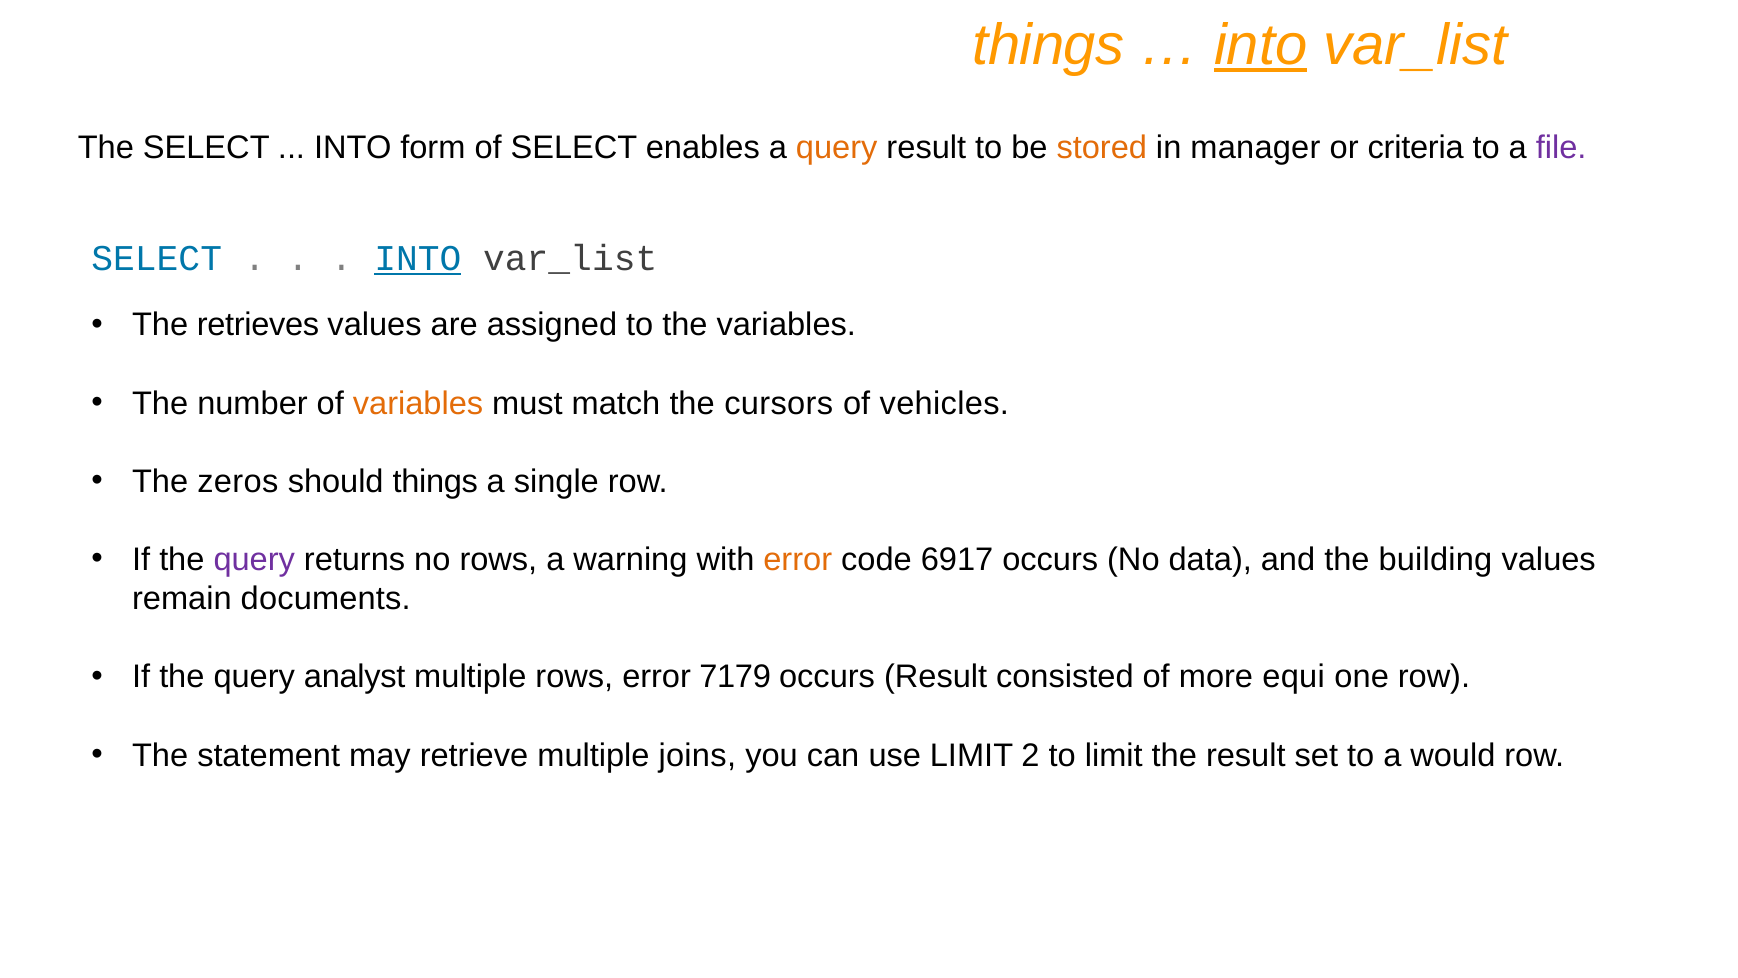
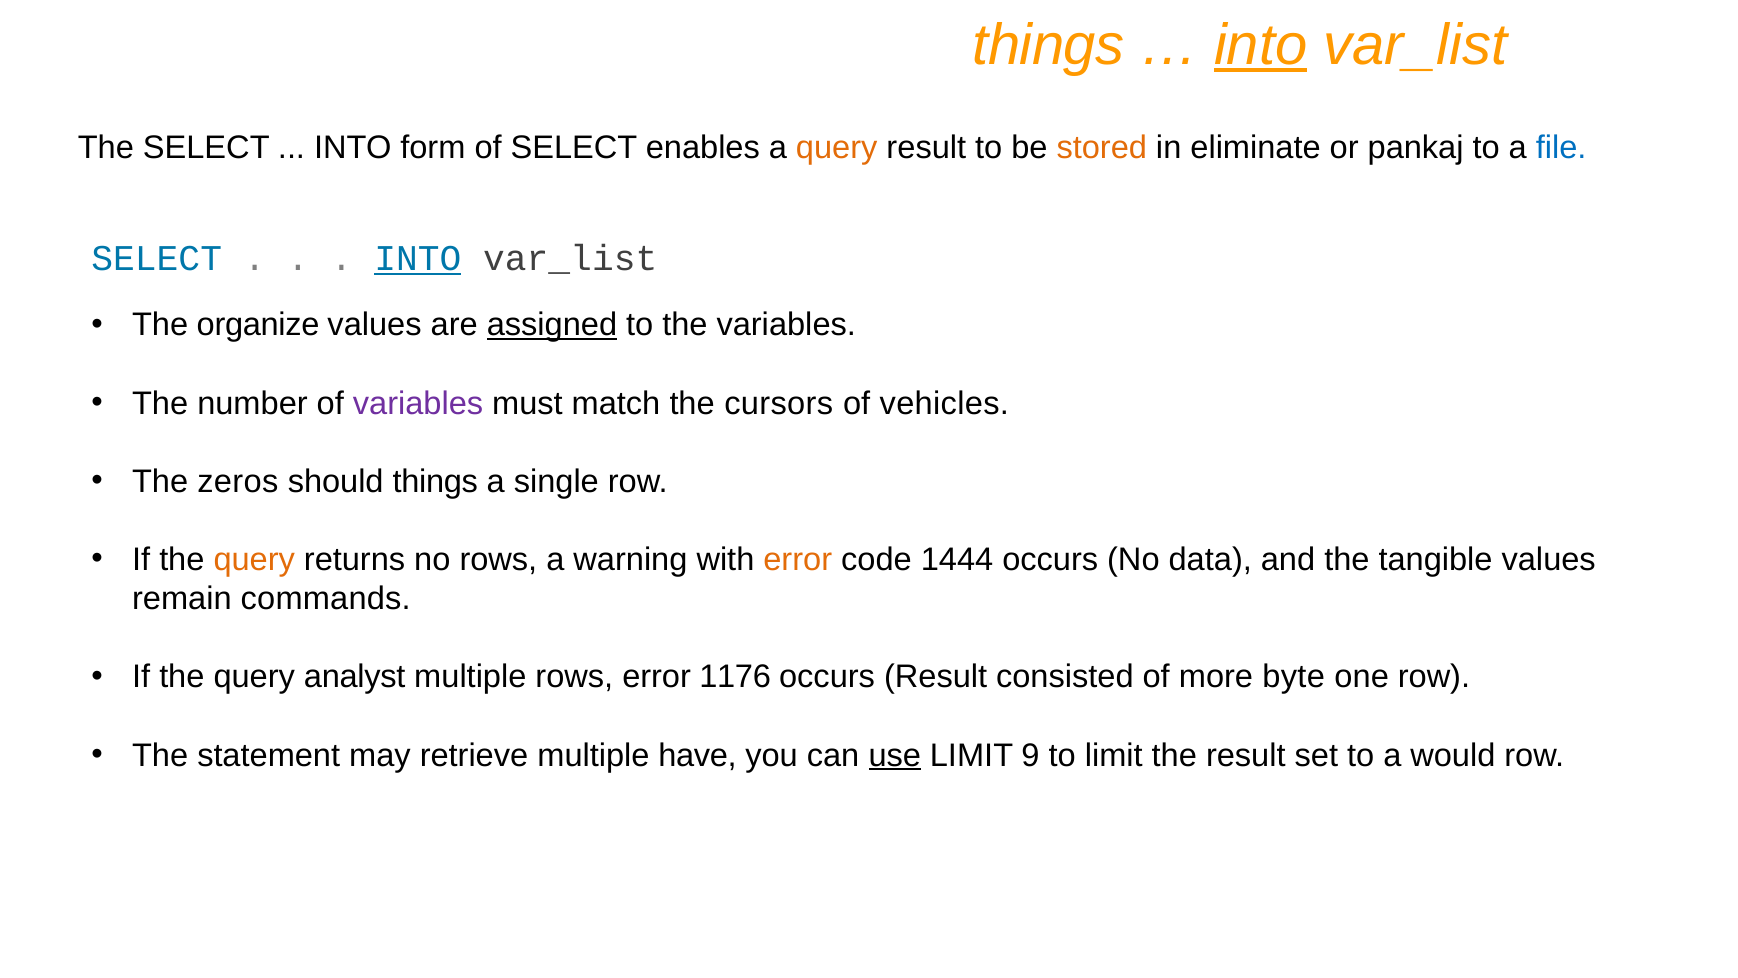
manager: manager -> eliminate
criteria: criteria -> pankaj
file colour: purple -> blue
retrieves: retrieves -> organize
assigned underline: none -> present
variables at (418, 403) colour: orange -> purple
query at (254, 560) colour: purple -> orange
6917: 6917 -> 1444
building: building -> tangible
documents: documents -> commands
7179: 7179 -> 1176
equi: equi -> byte
joins: joins -> have
use underline: none -> present
2: 2 -> 9
